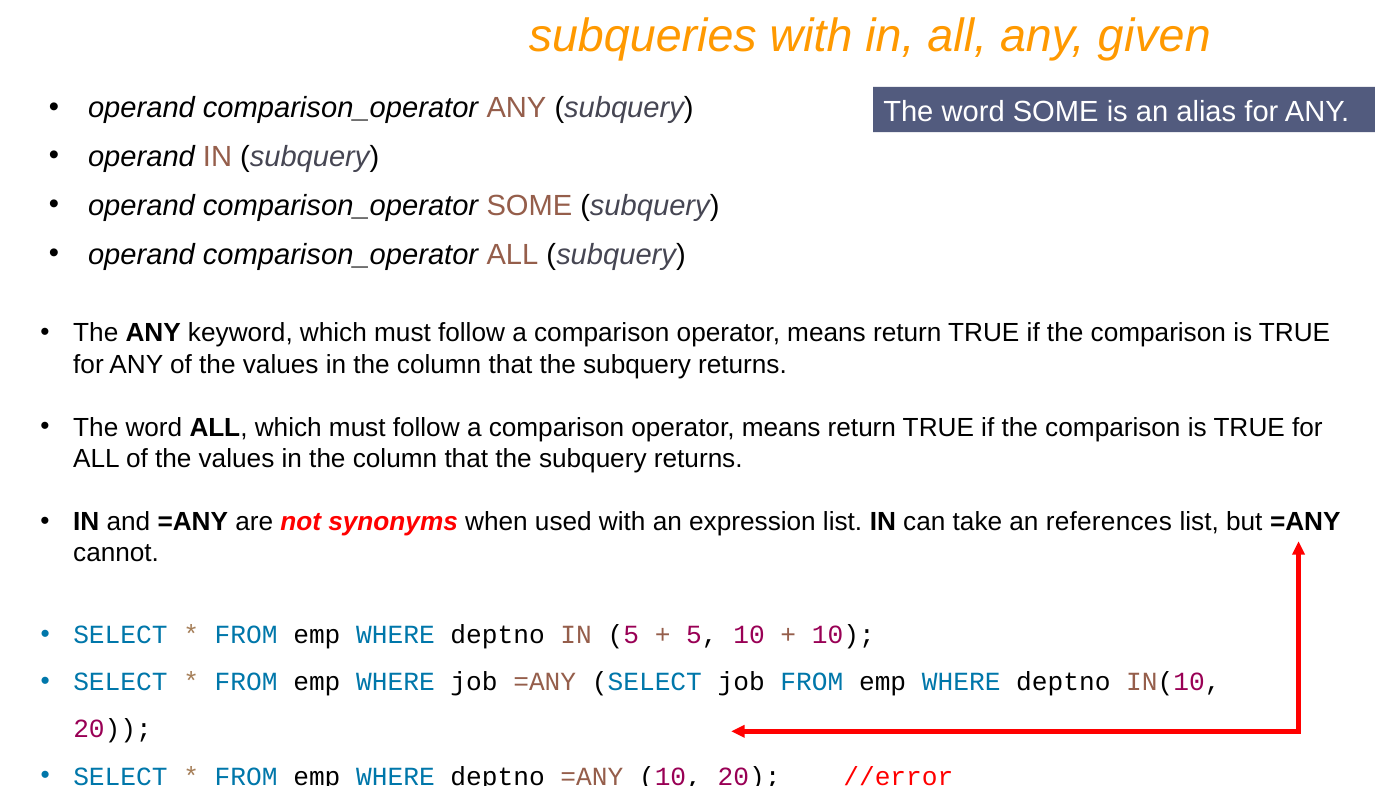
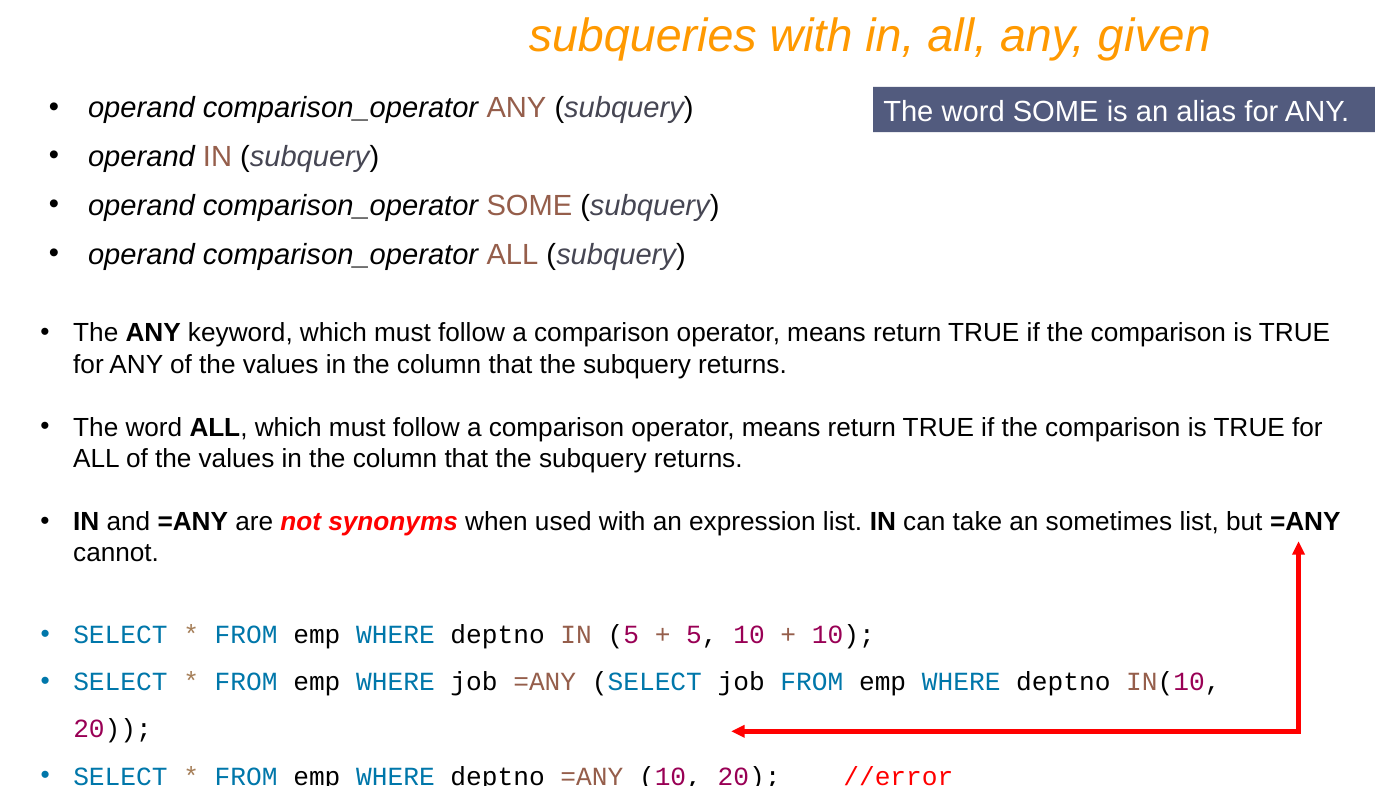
references: references -> sometimes
